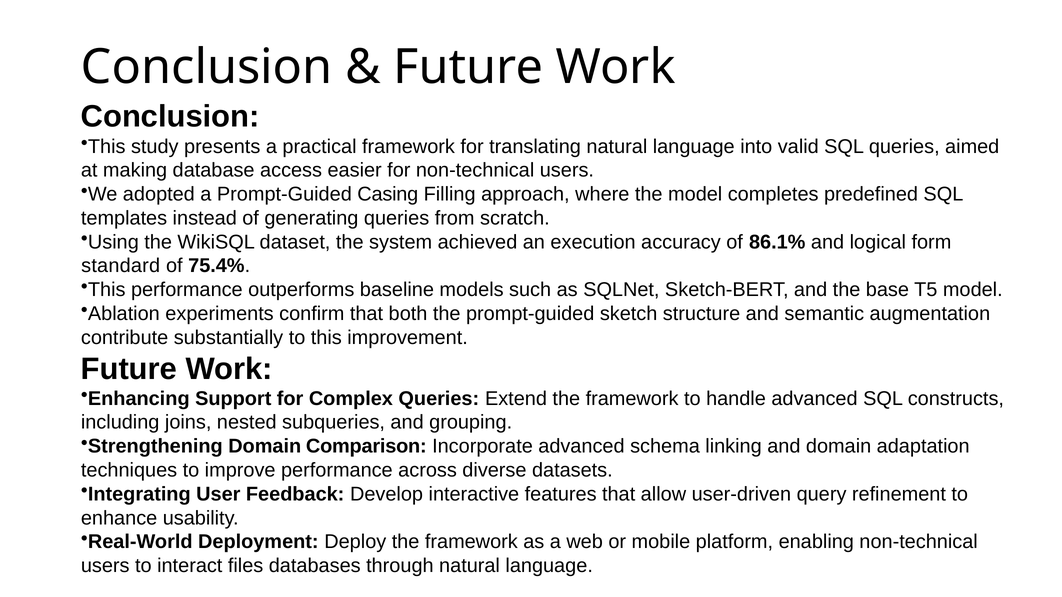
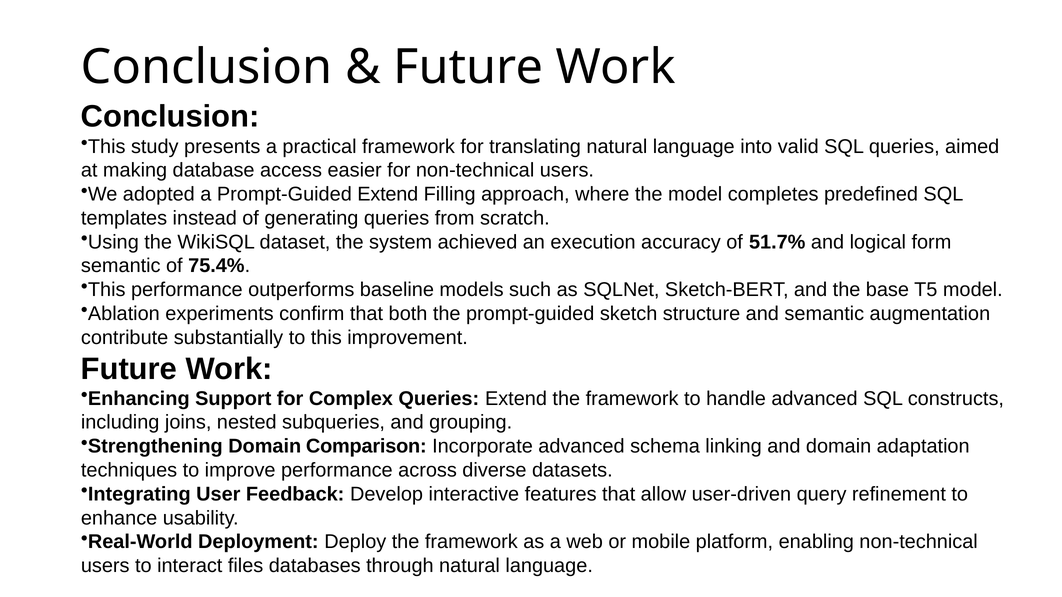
Prompt-Guided Casing: Casing -> Extend
86.1%: 86.1% -> 51.7%
standard at (121, 266): standard -> semantic
